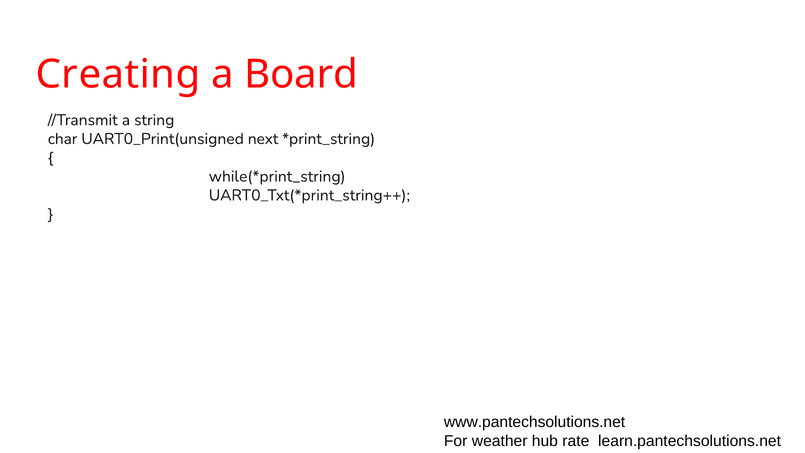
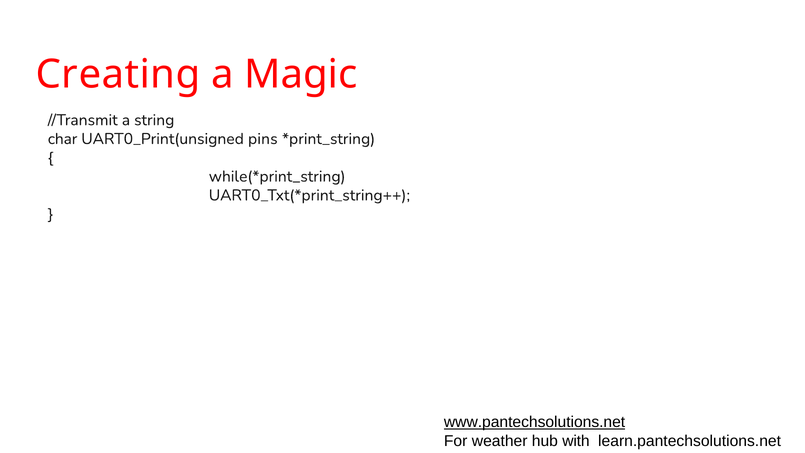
Board: Board -> Magic
next: next -> pins
www.pantechsolutions.net underline: none -> present
rate: rate -> with
